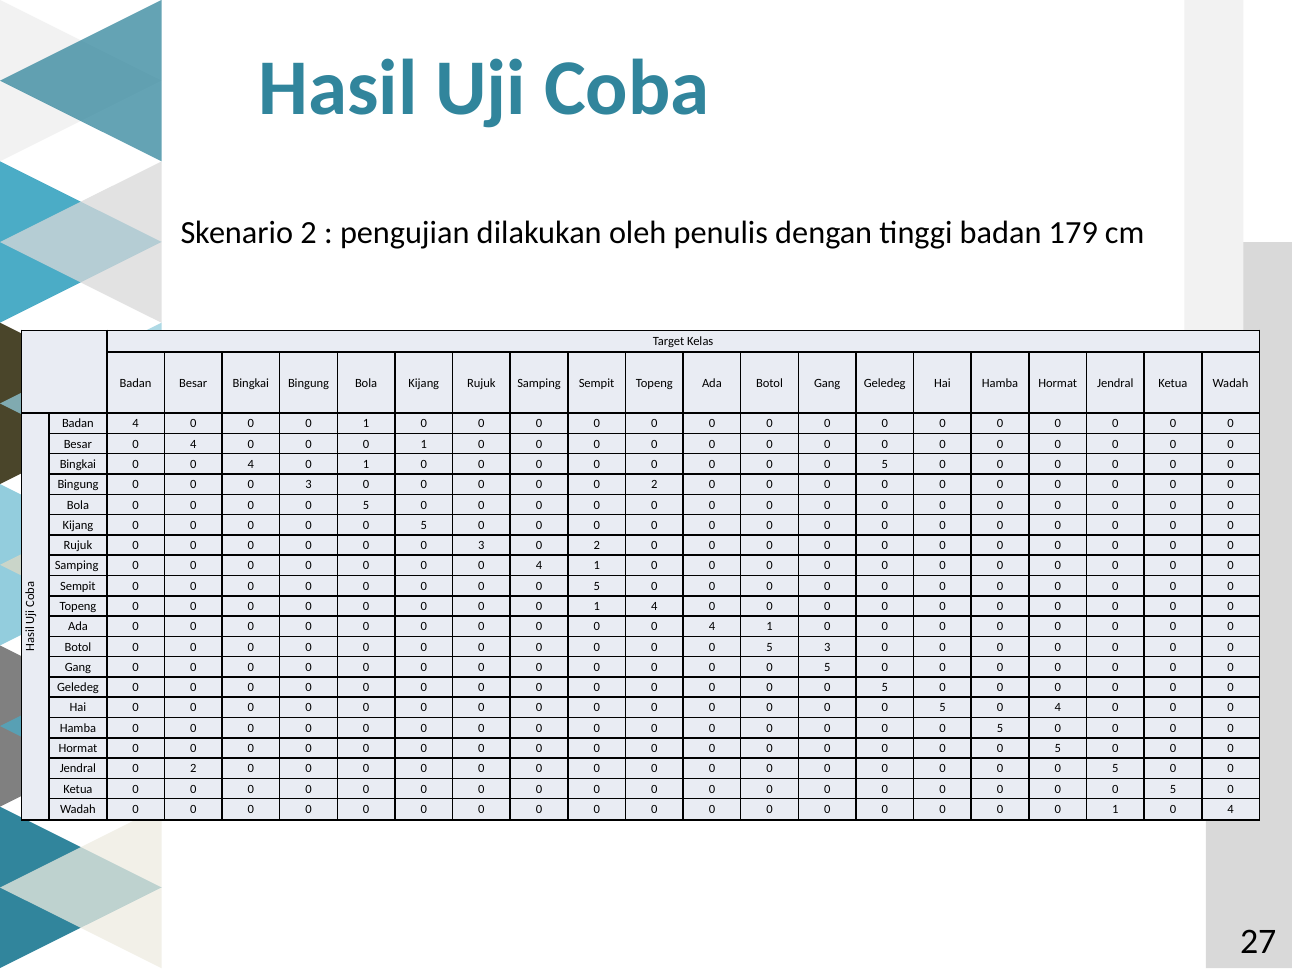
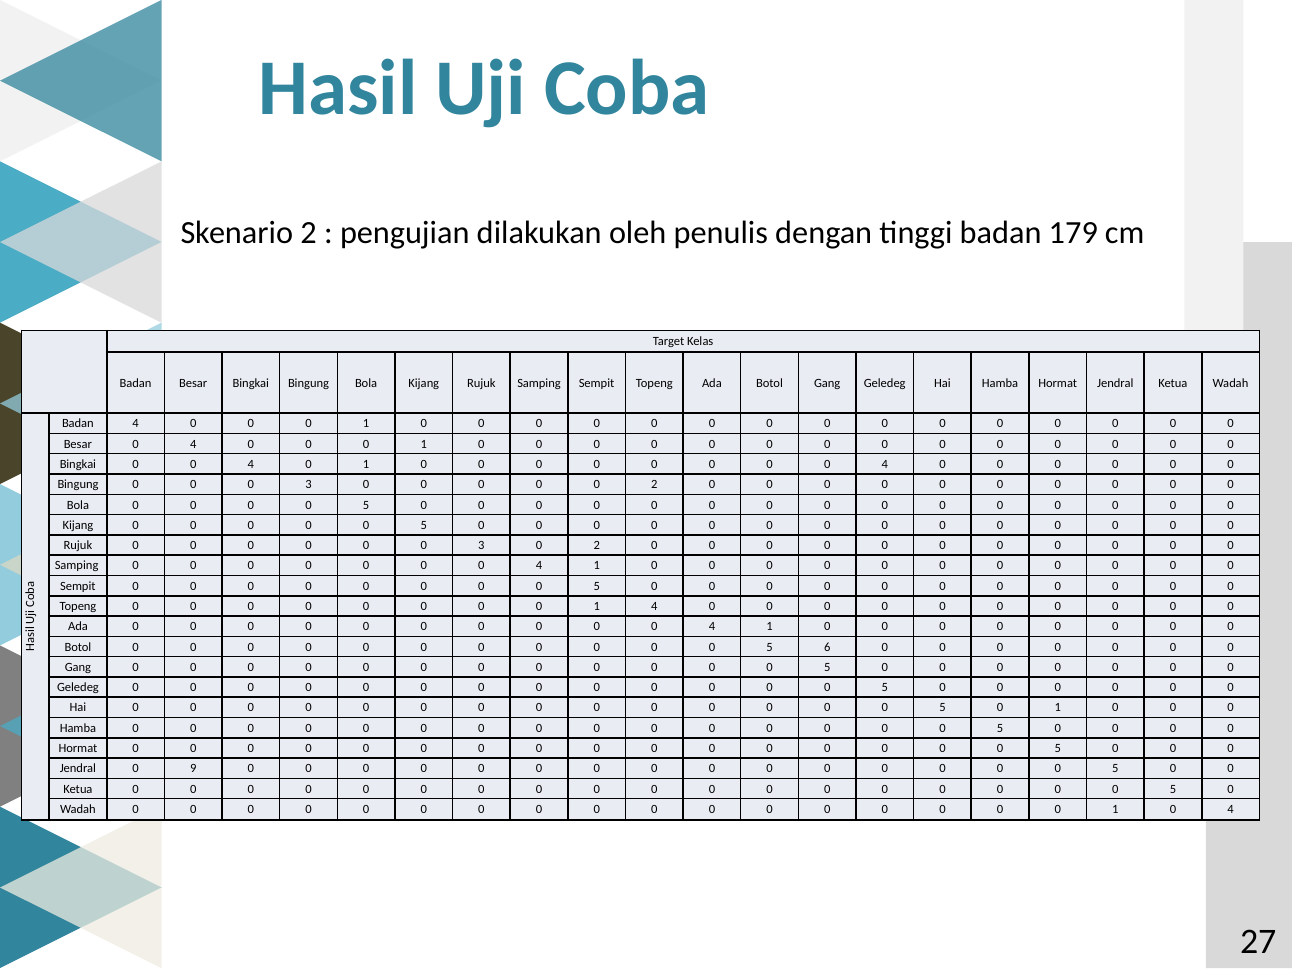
5 at (885, 464): 5 -> 4
5 3: 3 -> 6
5 0 4: 4 -> 1
Jendral 0 2: 2 -> 9
